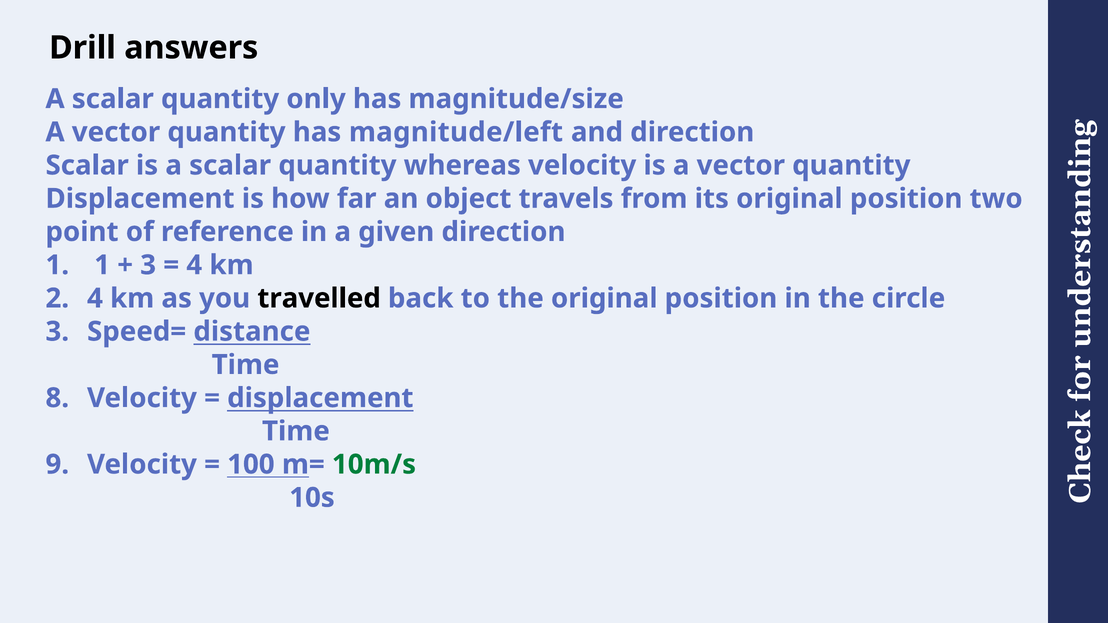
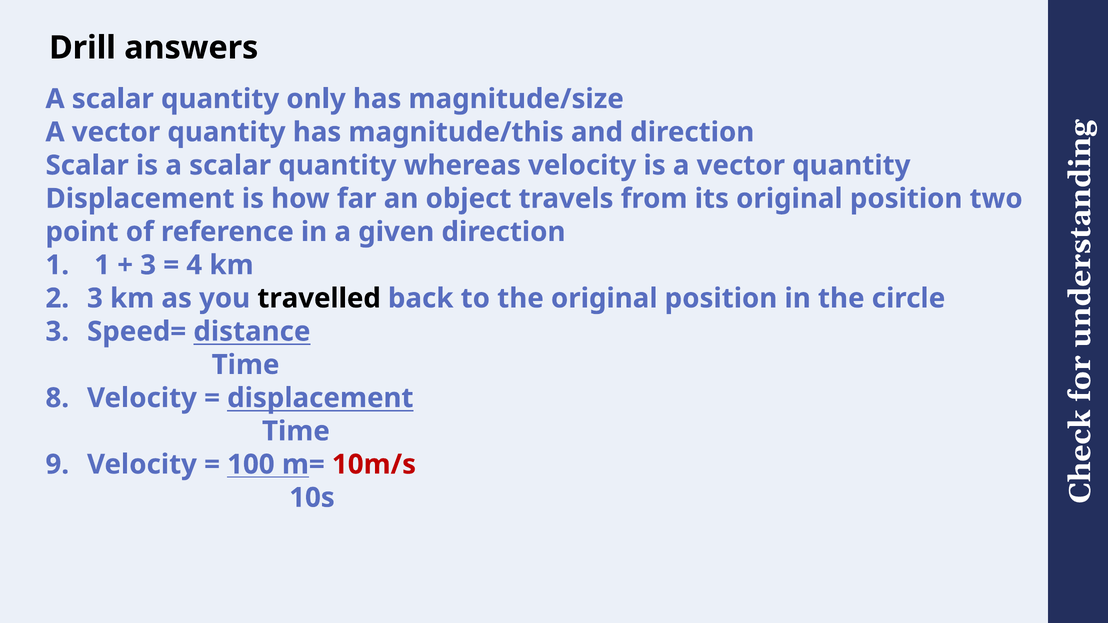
magnitude/left: magnitude/left -> magnitude/this
4 at (95, 298): 4 -> 3
10m/s colour: green -> red
